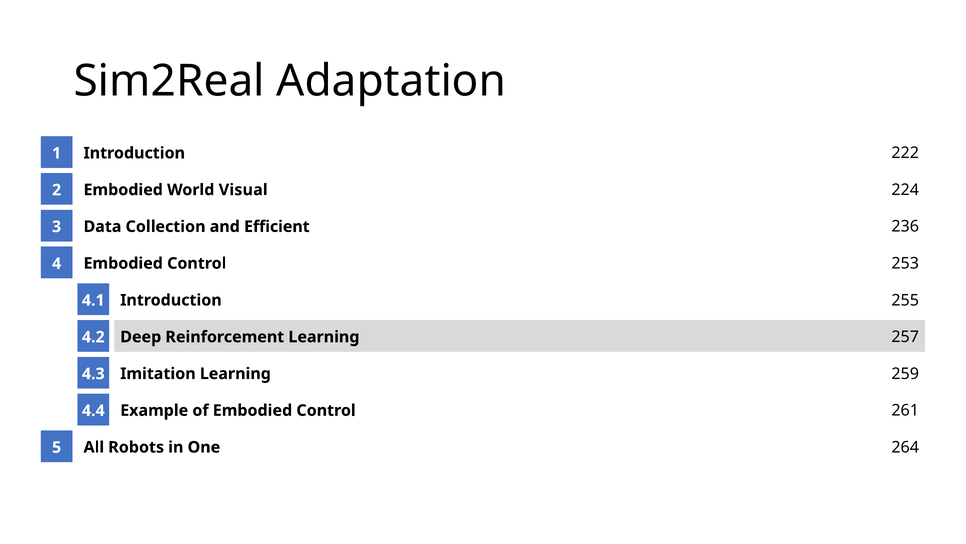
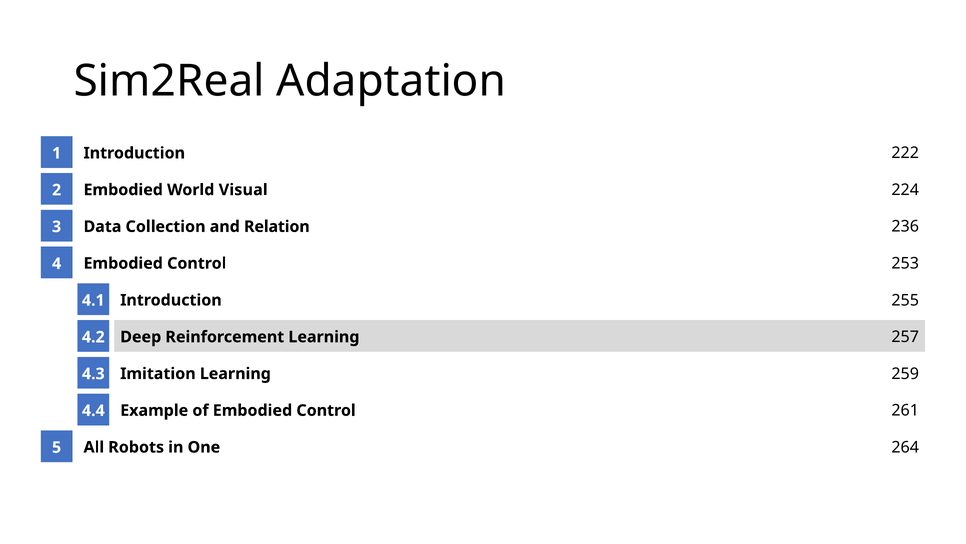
Efficient: Efficient -> Relation
